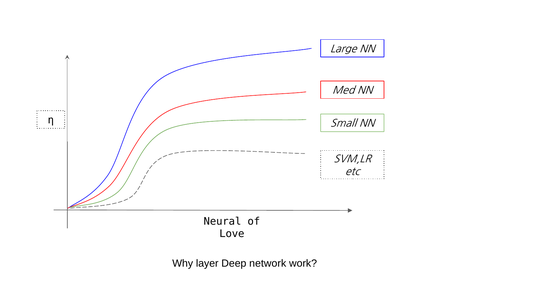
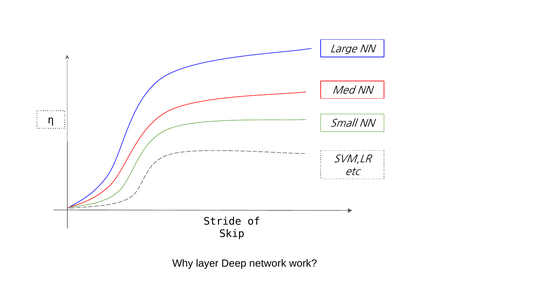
Neural: Neural -> Stride
Love: Love -> Skip
